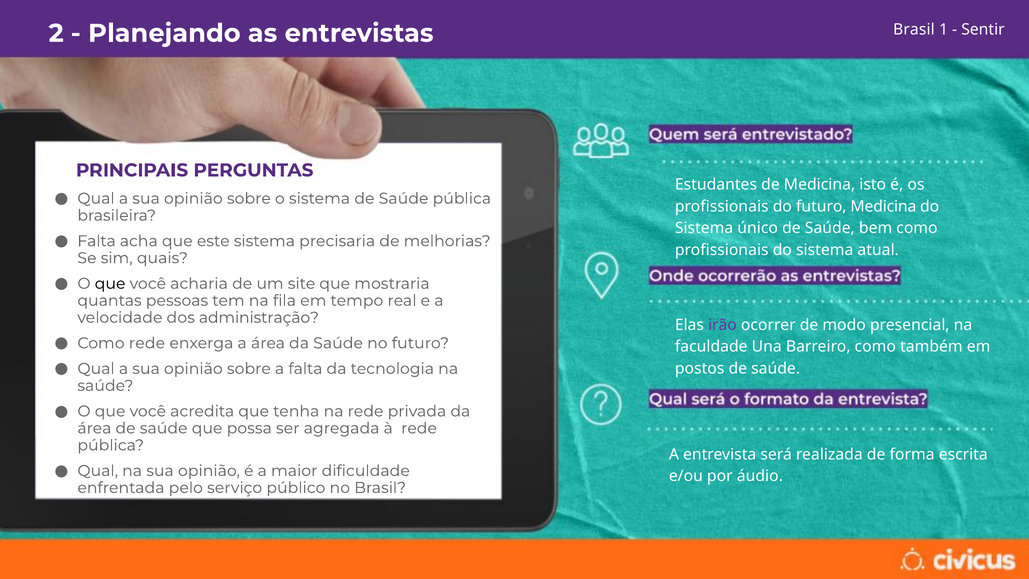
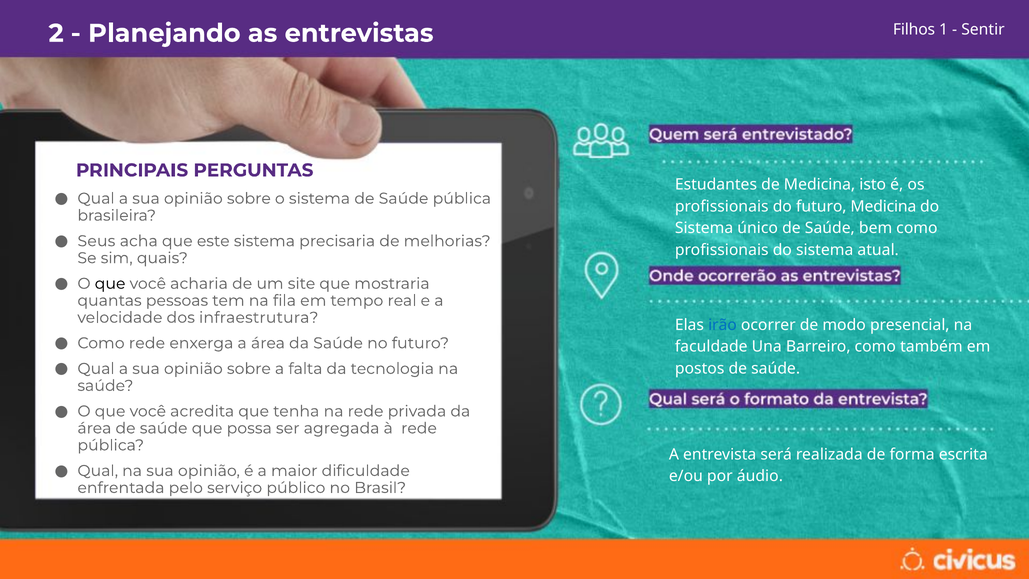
Brasil at (914, 30): Brasil -> Filhos
Falta at (97, 241): Falta -> Seus
administração: administração -> infraestrutura
irão colour: purple -> blue
